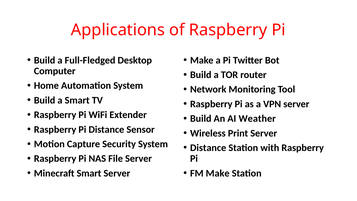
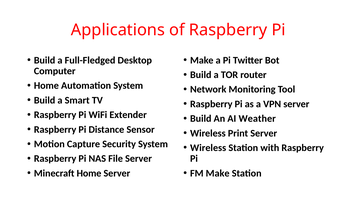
Distance at (208, 148): Distance -> Wireless
Minecraft Smart: Smart -> Home
